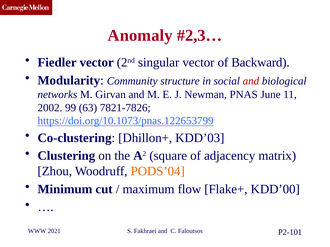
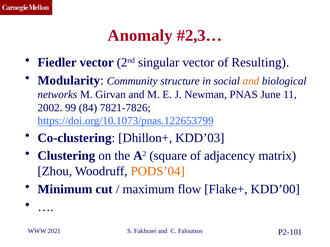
Backward: Backward -> Resulting
and at (251, 81) colour: red -> orange
63: 63 -> 84
